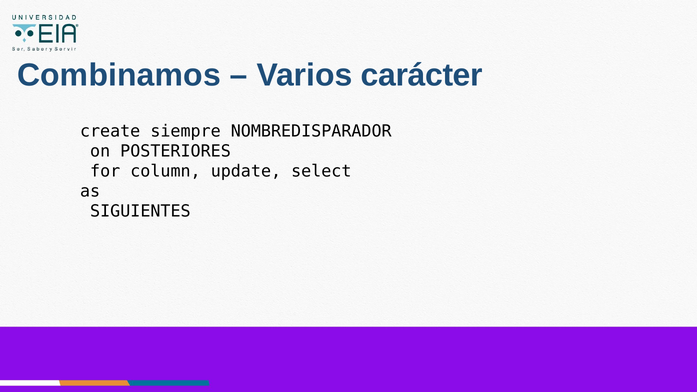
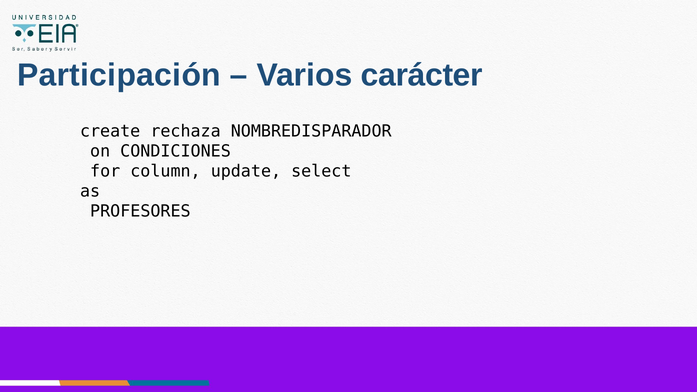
Combinamos: Combinamos -> Participación
siempre: siempre -> rechaza
POSTERIORES: POSTERIORES -> CONDICIONES
SIGUIENTES: SIGUIENTES -> PROFESORES
